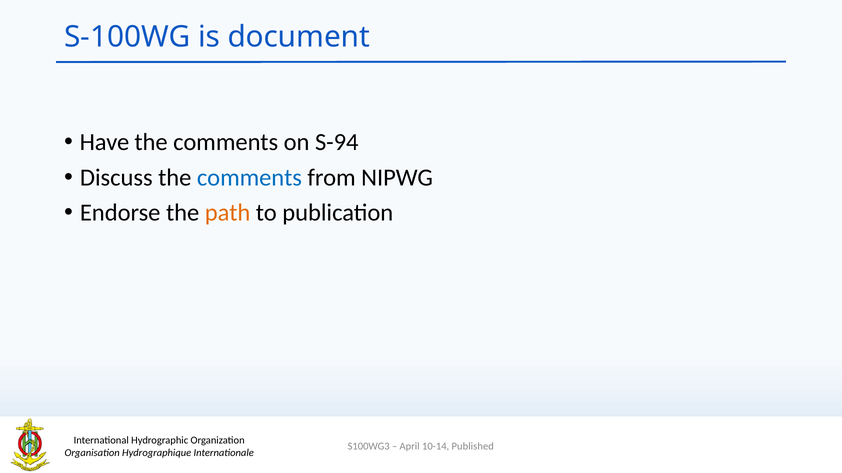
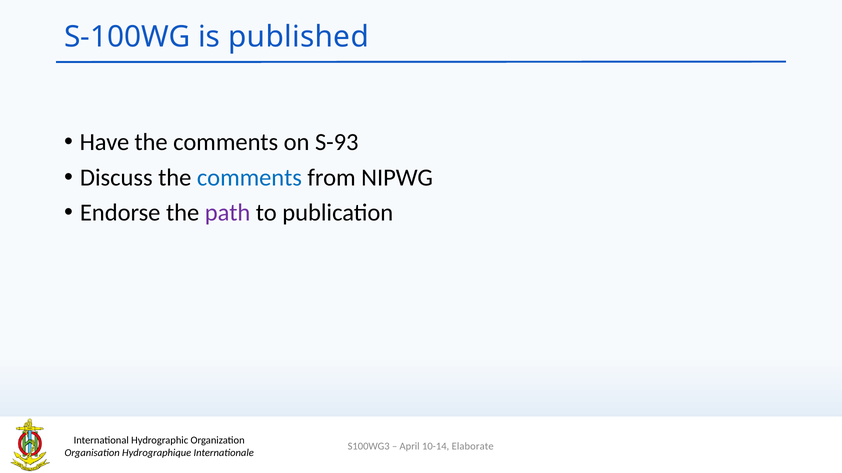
document: document -> published
S-94: S-94 -> S-93
path colour: orange -> purple
Published: Published -> Elaborate
